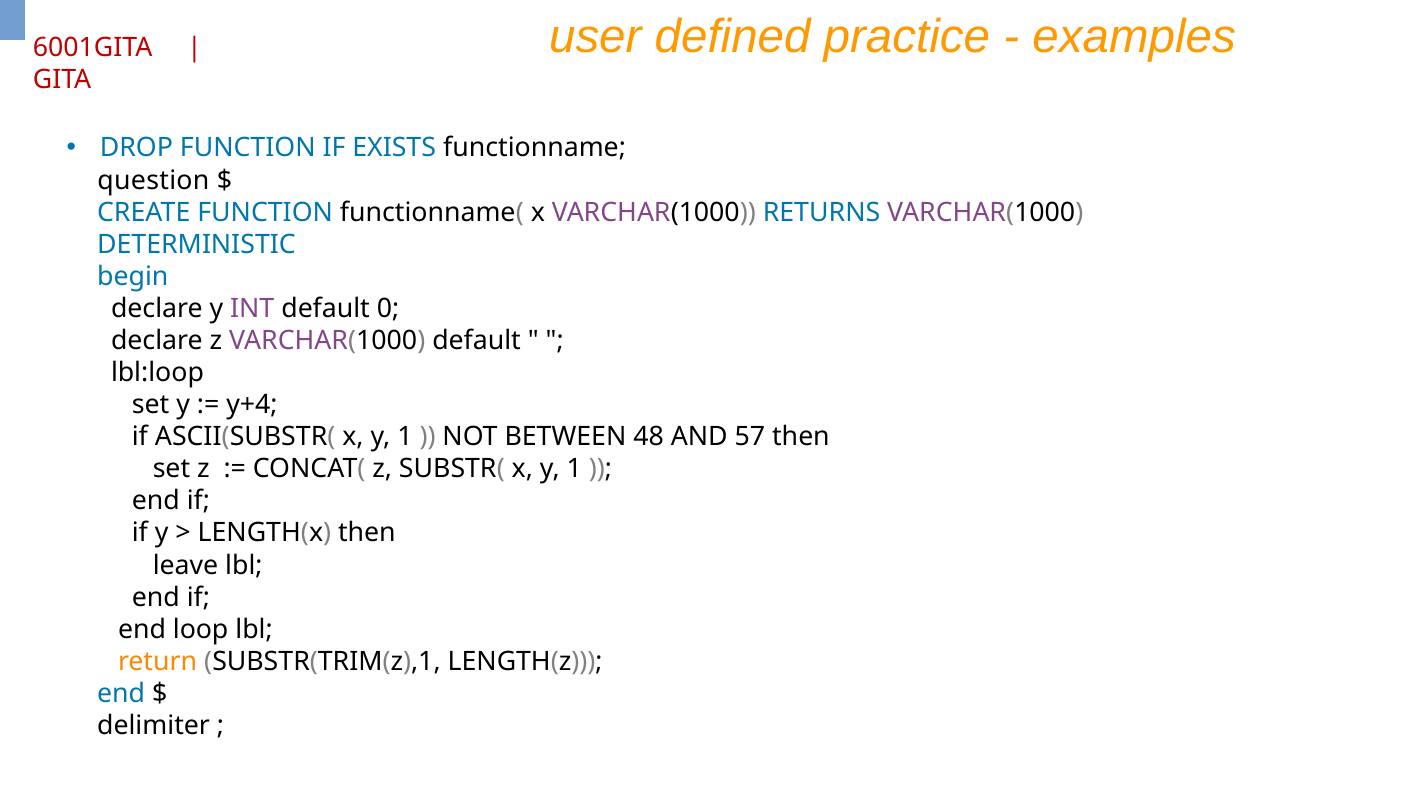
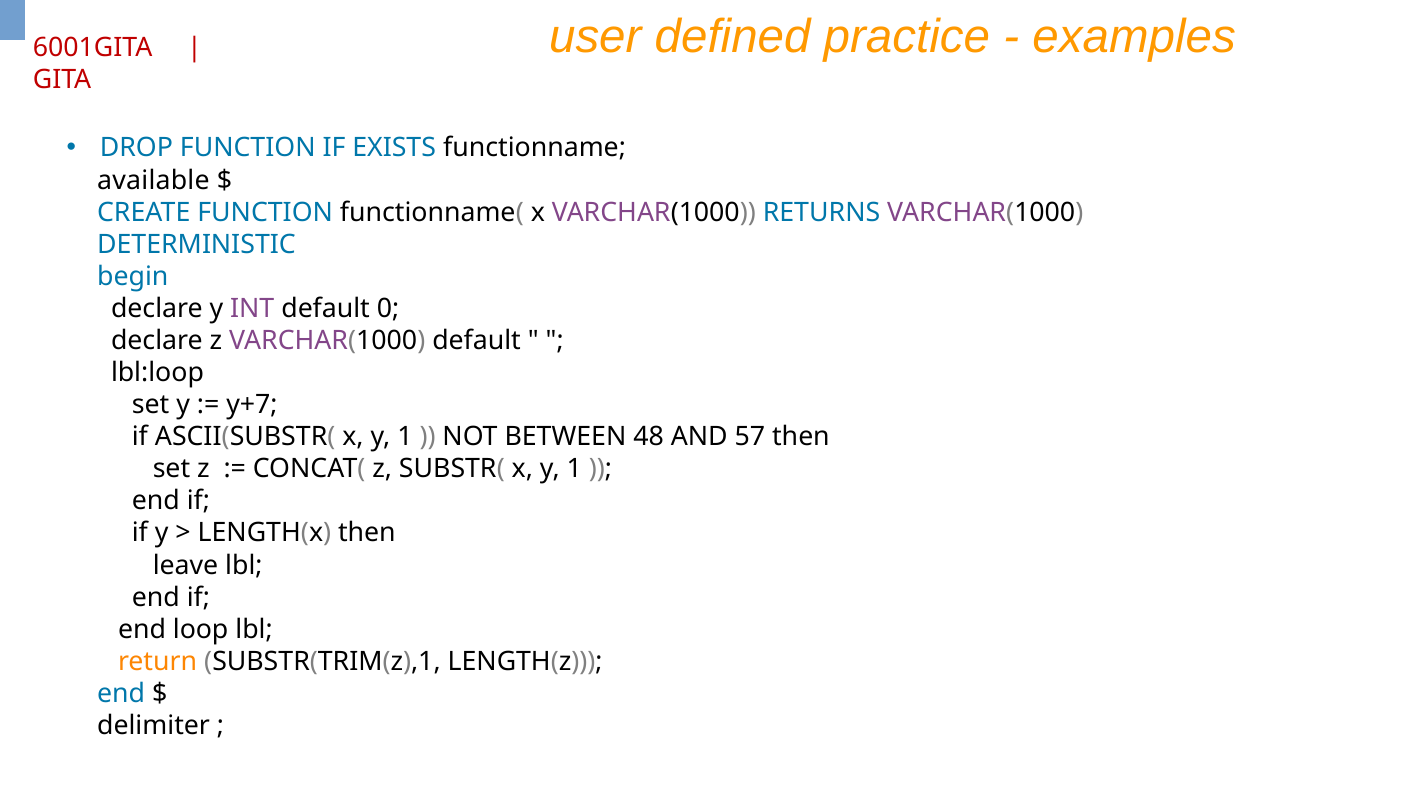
question: question -> available
y+4: y+4 -> y+7
